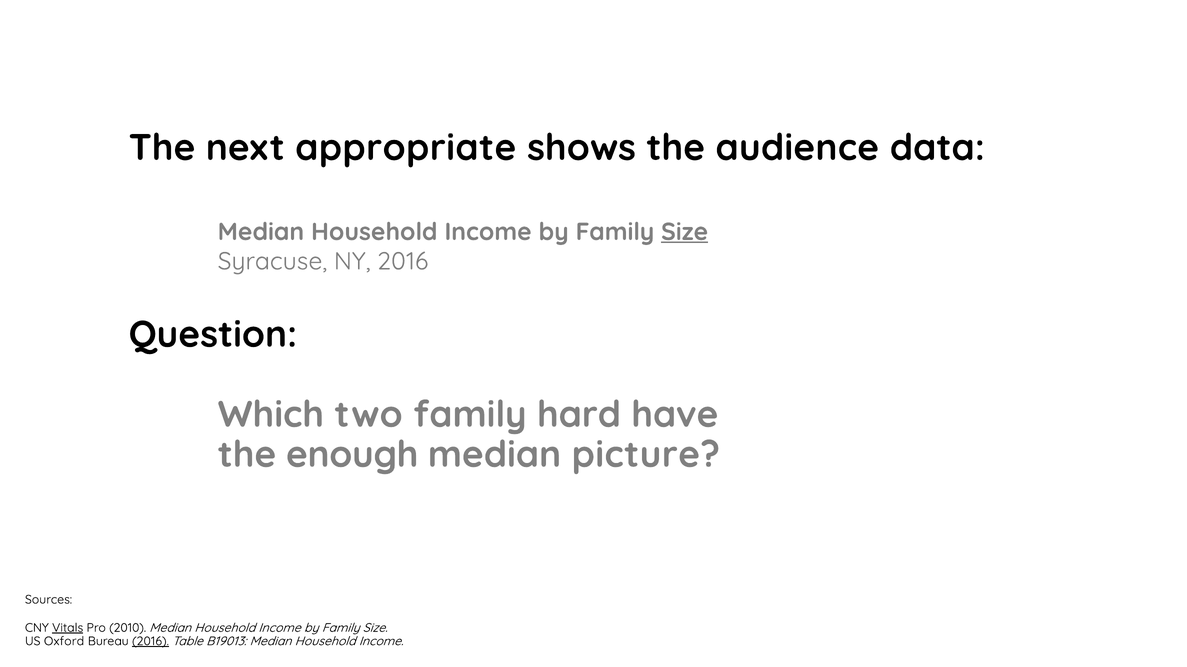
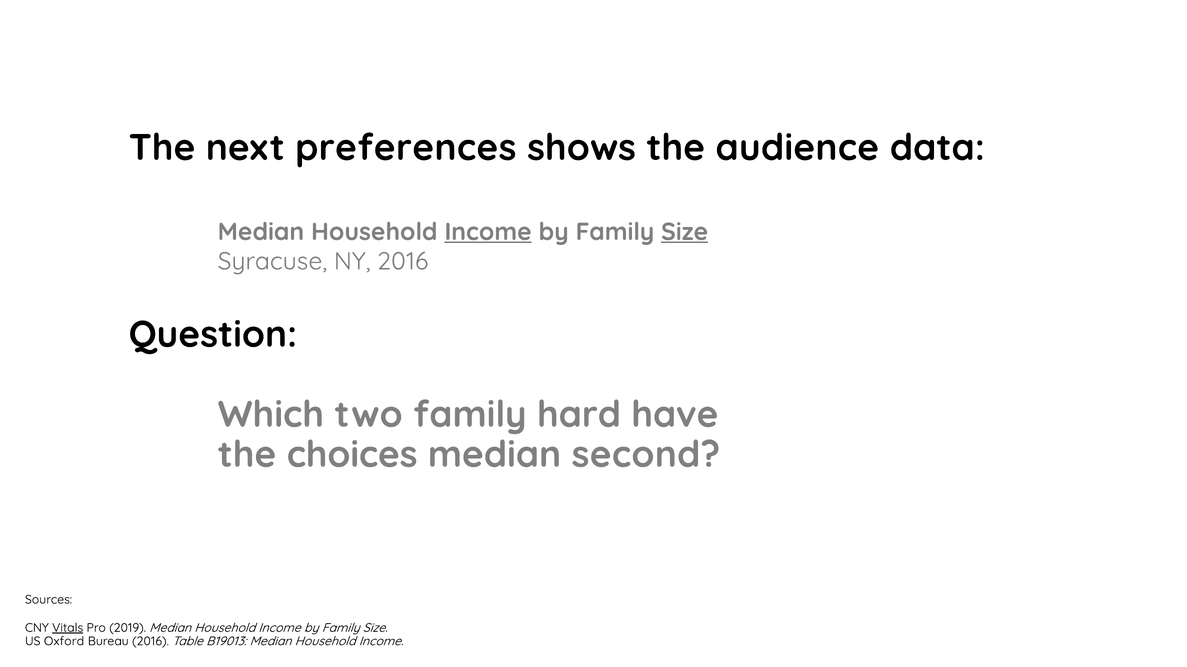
appropriate: appropriate -> preferences
Income at (488, 232) underline: none -> present
enough: enough -> choices
picture: picture -> second
2010: 2010 -> 2019
2016 at (150, 642) underline: present -> none
